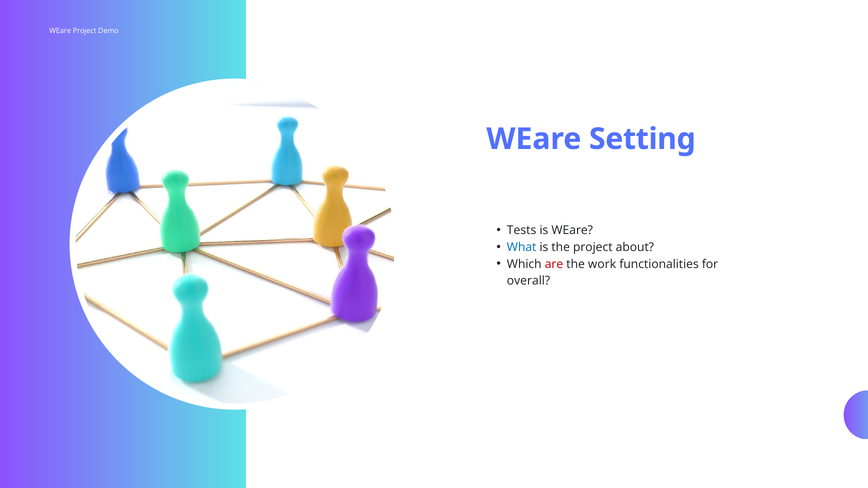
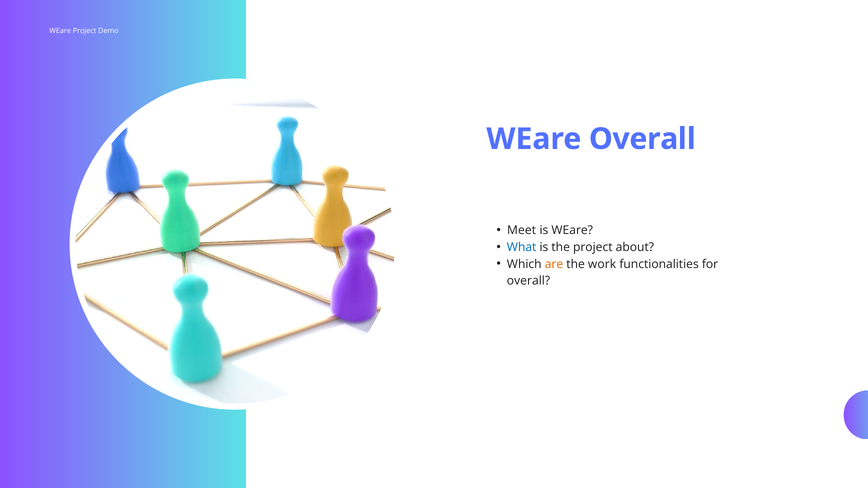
WEare Setting: Setting -> Overall
Tests: Tests -> Meet
are colour: red -> orange
